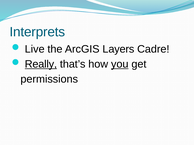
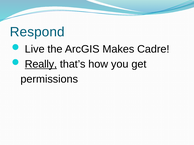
Interprets: Interprets -> Respond
Layers: Layers -> Makes
you underline: present -> none
